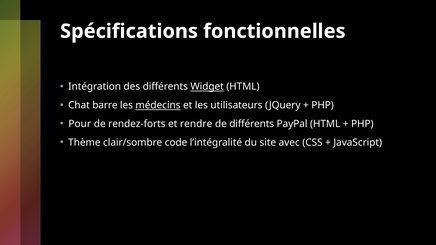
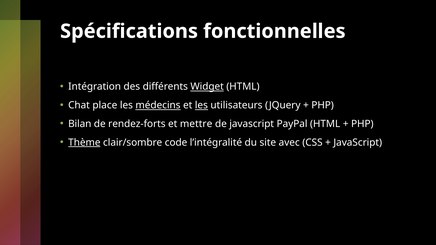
barre: barre -> place
les at (201, 105) underline: none -> present
Pour: Pour -> Bilan
rendre: rendre -> mettre
de différents: différents -> javascript
Thème underline: none -> present
